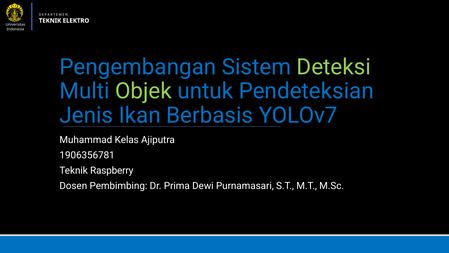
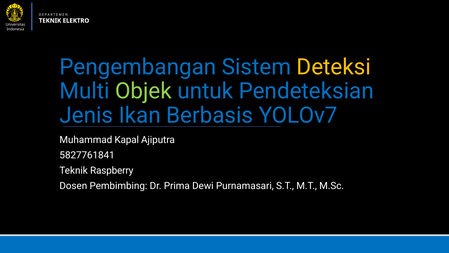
Deteksi colour: light green -> yellow
Kelas: Kelas -> Kapal
1906356781: 1906356781 -> 5827761841
